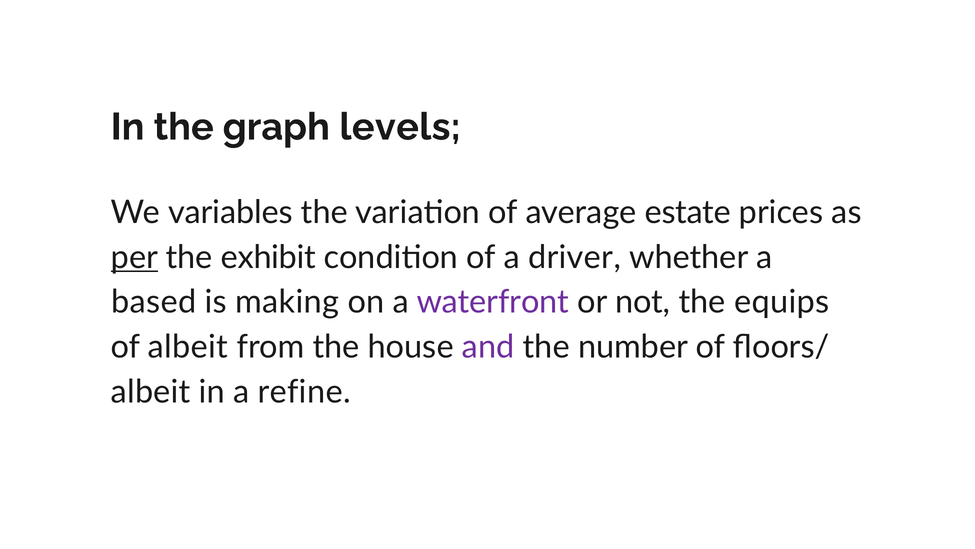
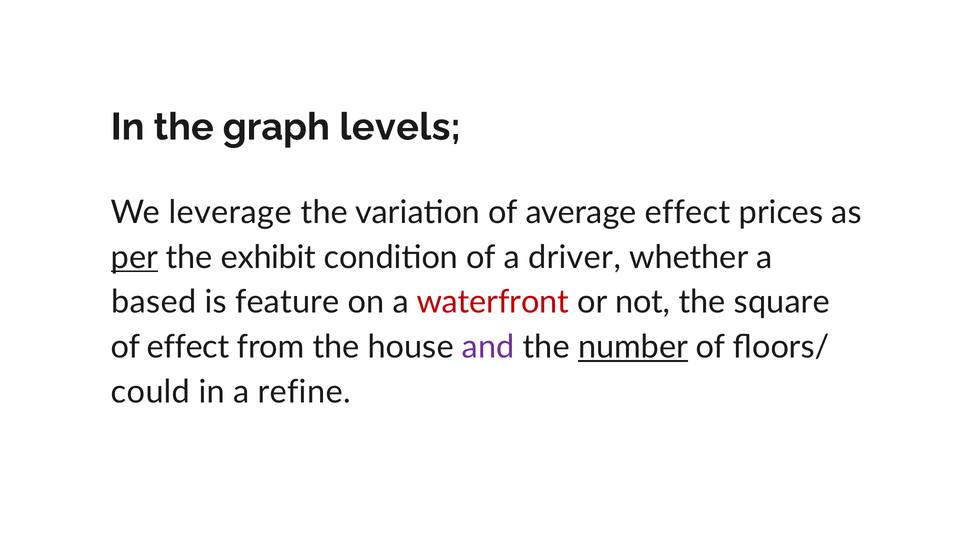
variables: variables -> leverage
average estate: estate -> effect
making: making -> feature
waterfront colour: purple -> red
equips: equips -> square
of albeit: albeit -> effect
number underline: none -> present
albeit at (151, 392): albeit -> could
